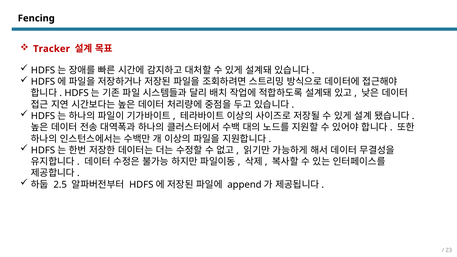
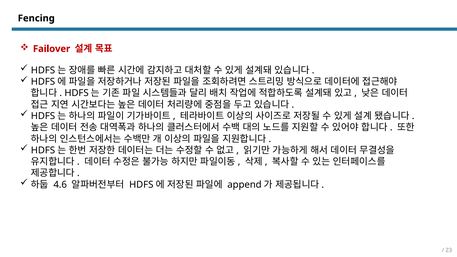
Tracker: Tracker -> Failover
2.5: 2.5 -> 4.6
